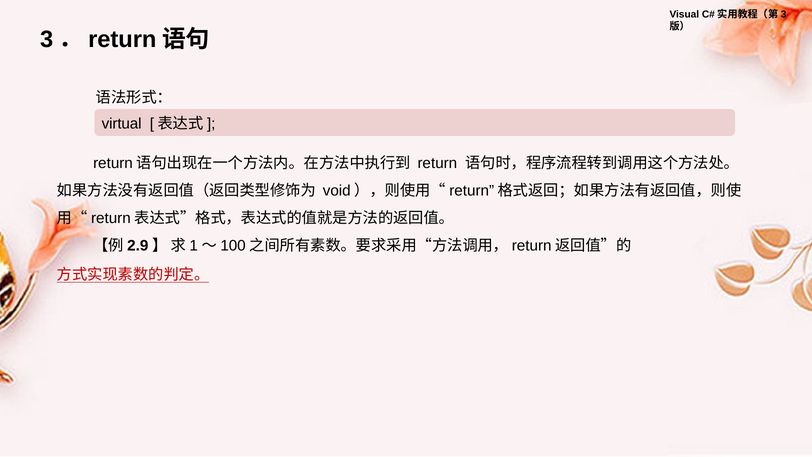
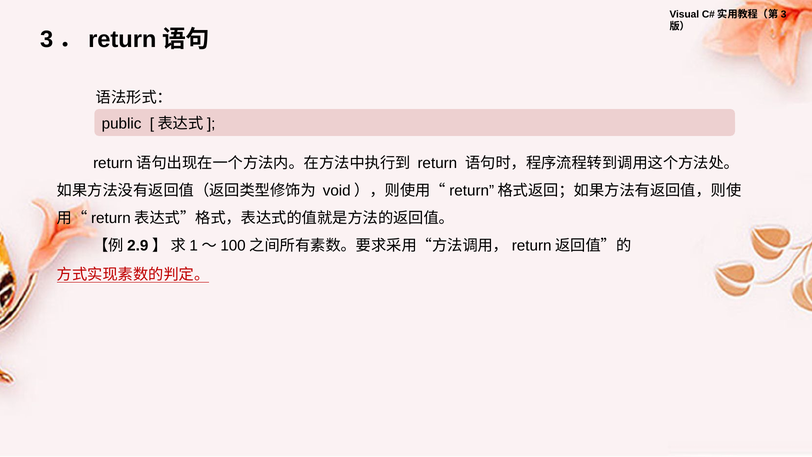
virtual: virtual -> public
